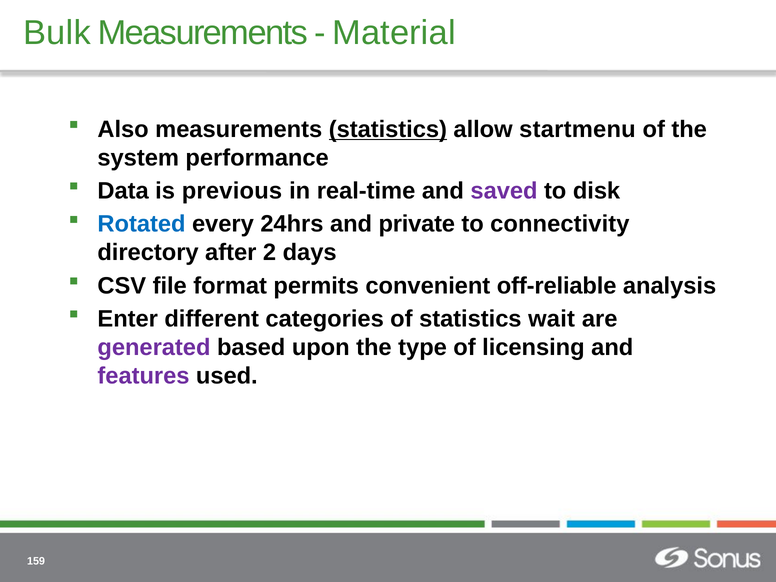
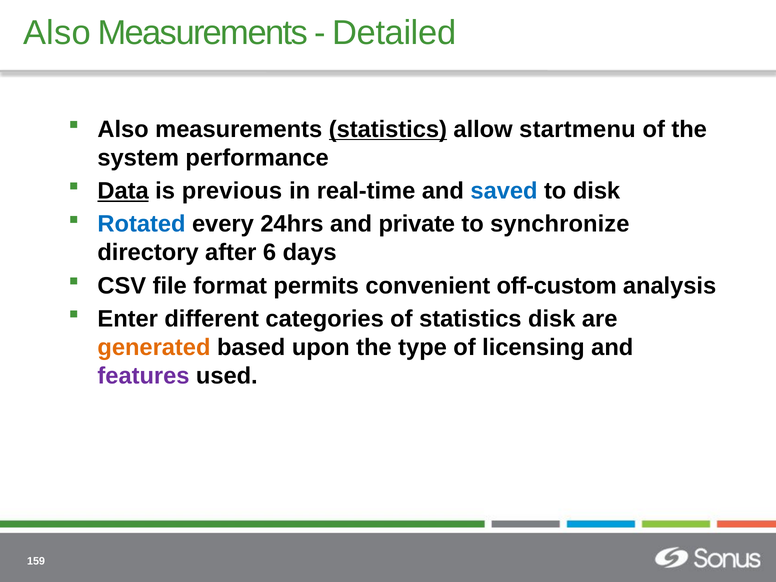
Bulk at (57, 33): Bulk -> Also
Material: Material -> Detailed
Data underline: none -> present
saved colour: purple -> blue
connectivity: connectivity -> synchronize
2: 2 -> 6
off-reliable: off-reliable -> off-custom
statistics wait: wait -> disk
generated colour: purple -> orange
